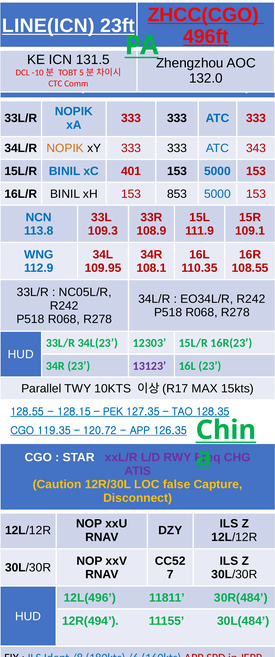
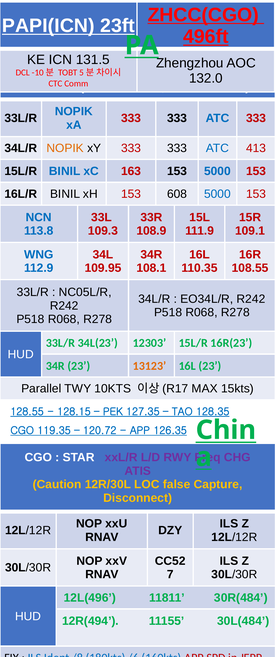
LINE(ICN: LINE(ICN -> PAPI(ICN
343: 343 -> 413
401: 401 -> 163
853: 853 -> 608
13123 colour: purple -> orange
